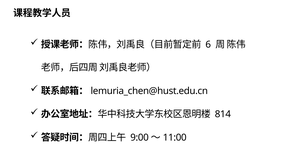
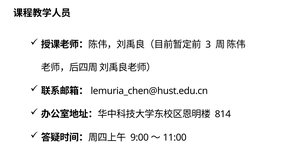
6: 6 -> 3
